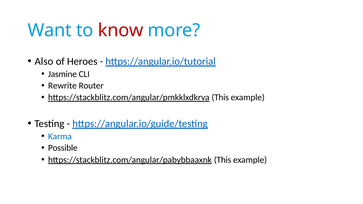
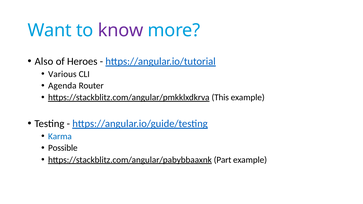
know colour: red -> purple
Jasmine: Jasmine -> Various
Rewrite: Rewrite -> Agenda
https://stackblitz.com/angular/pabybbaaxnk This: This -> Part
